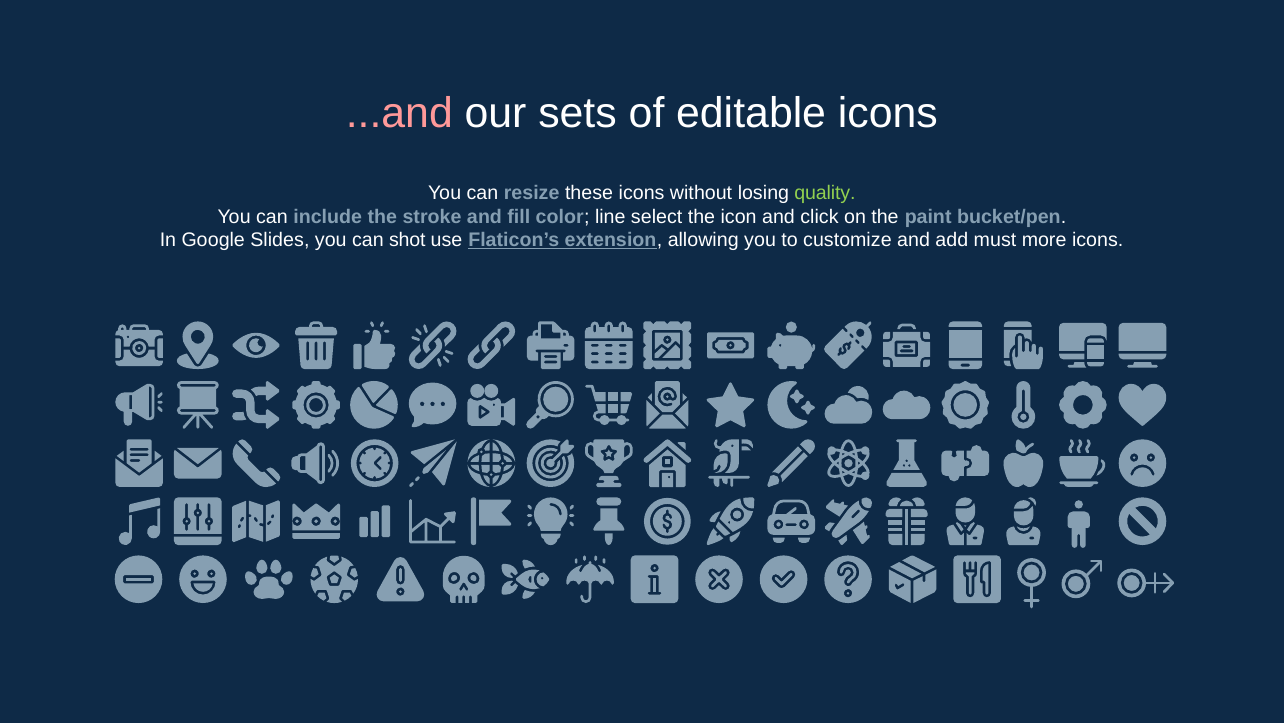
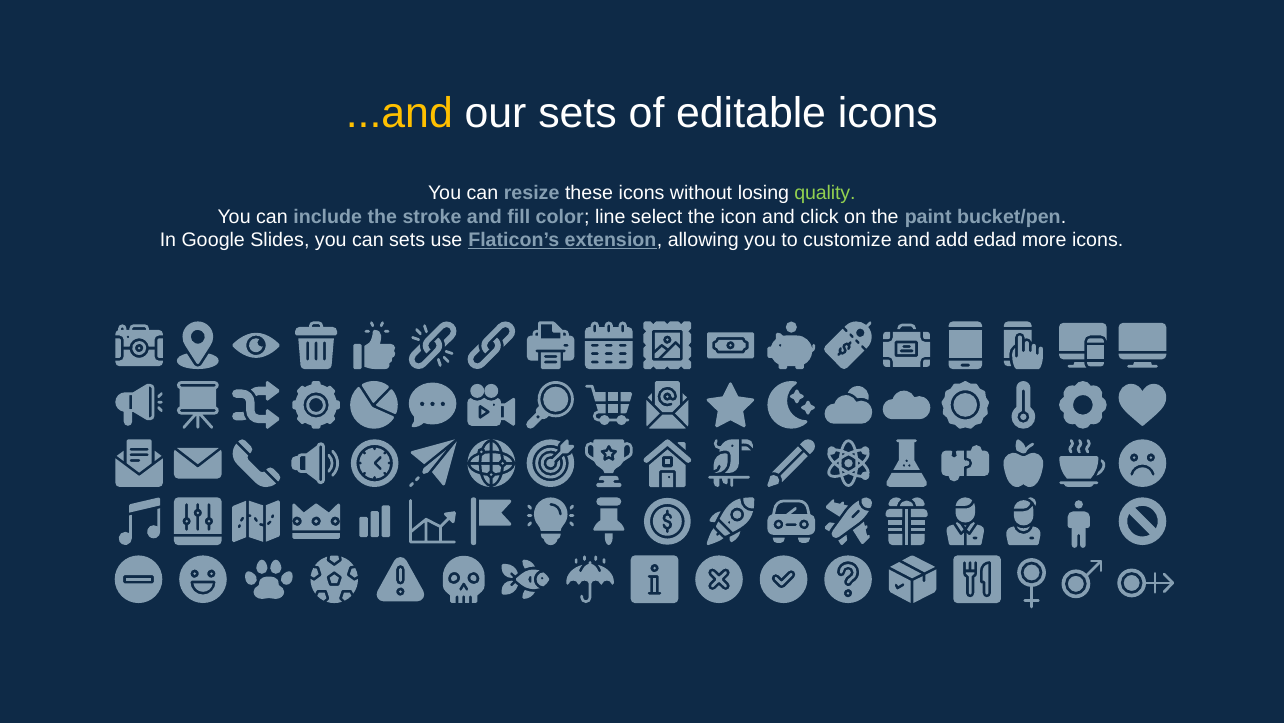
...and colour: pink -> yellow
can shot: shot -> sets
must: must -> edad
